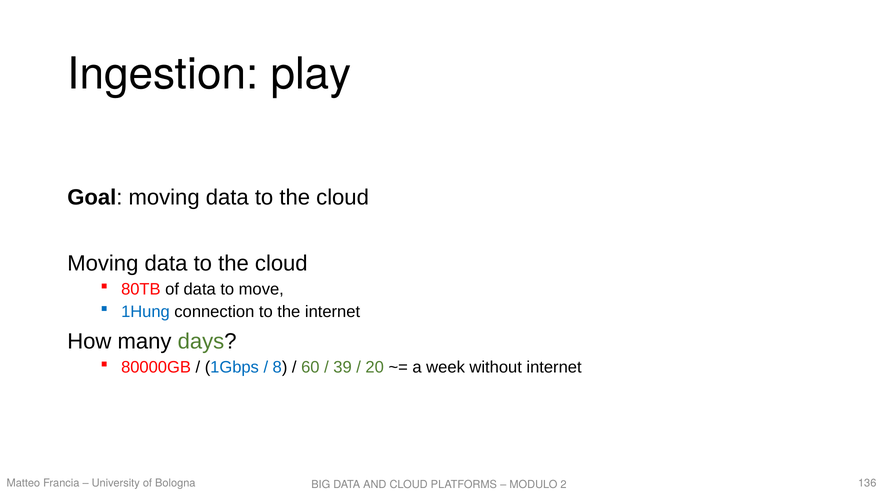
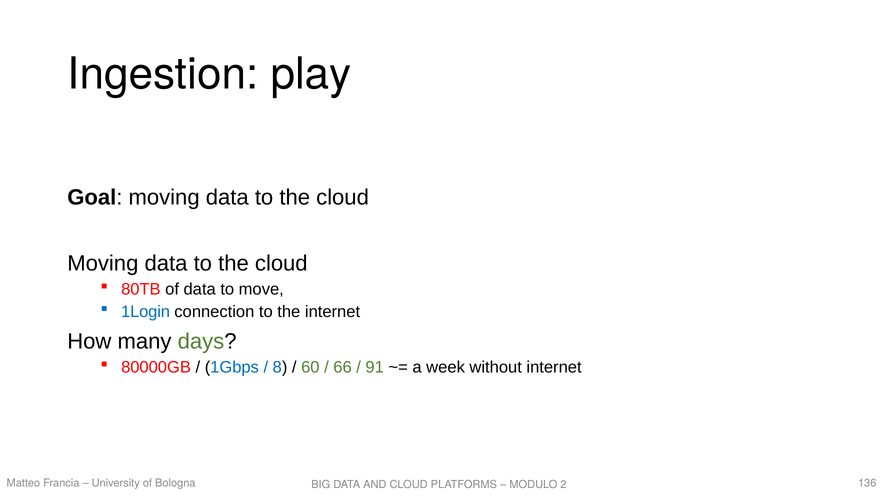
1Hung: 1Hung -> 1Login
39: 39 -> 66
20: 20 -> 91
